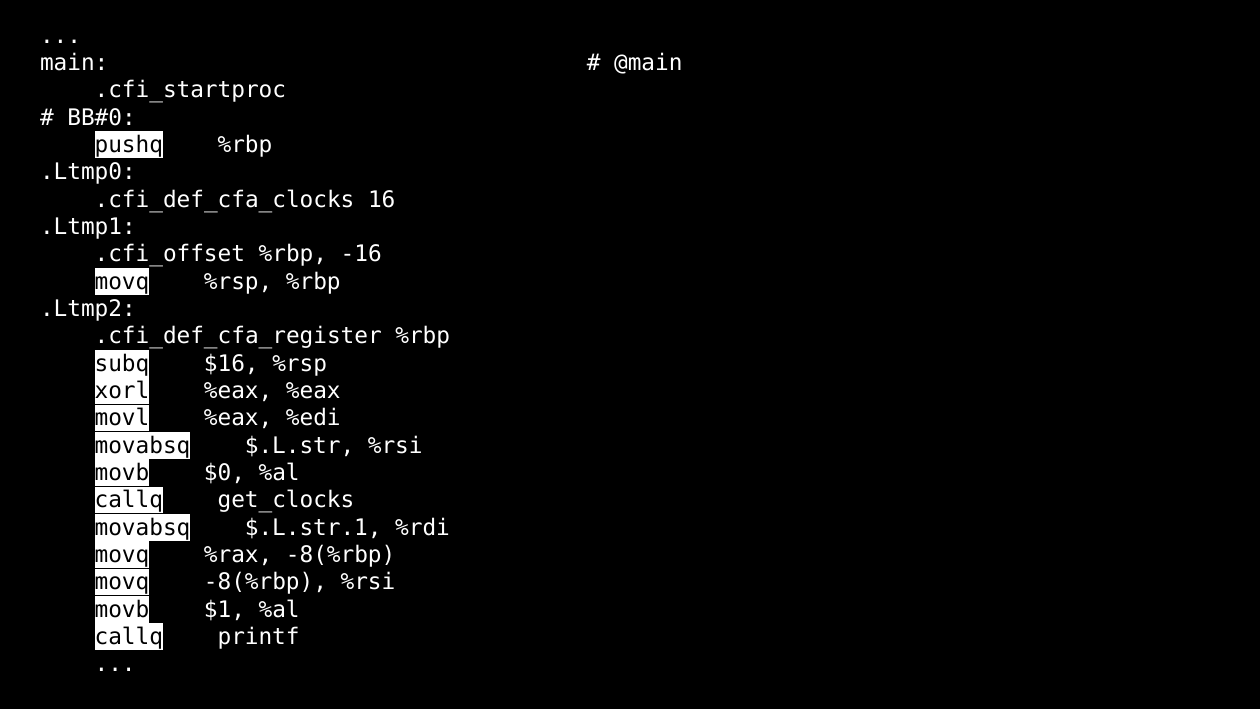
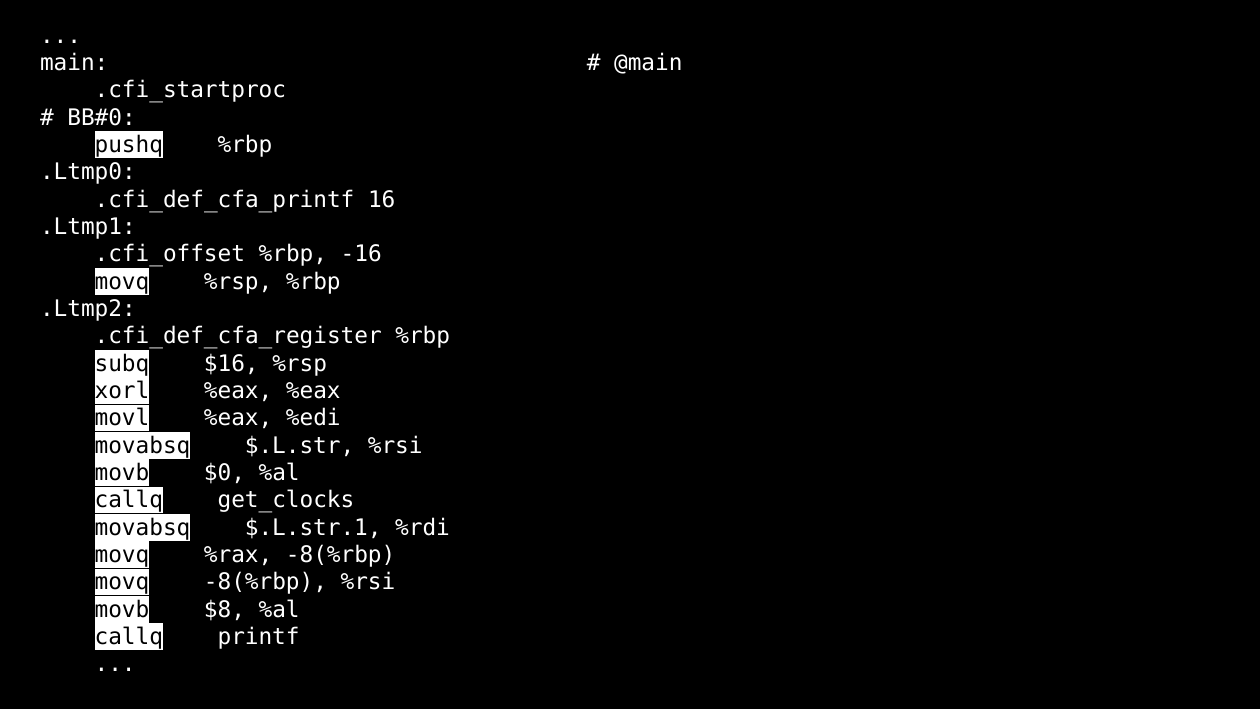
.cfi_def_cfa_clocks: .cfi_def_cfa_clocks -> .cfi_def_cfa_printf
$1: $1 -> $8
